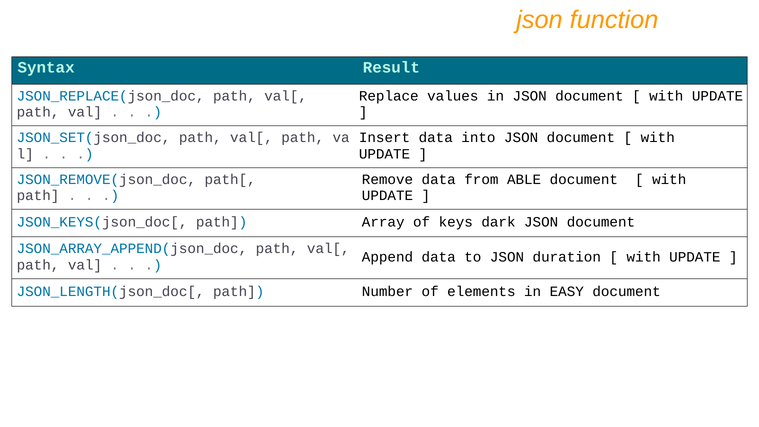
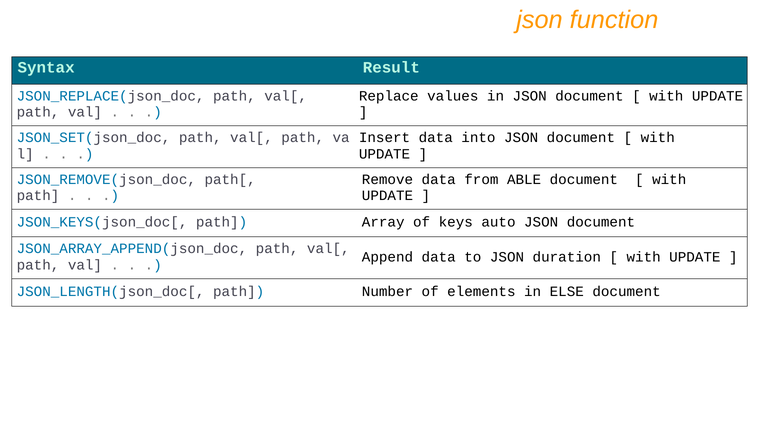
dark: dark -> auto
EASY: EASY -> ELSE
